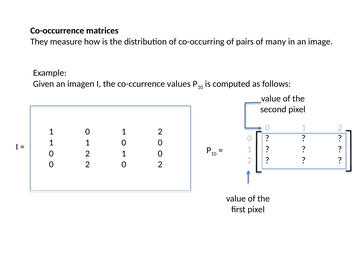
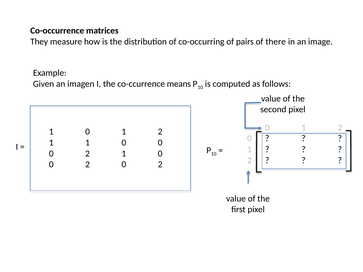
many: many -> there
values: values -> means
